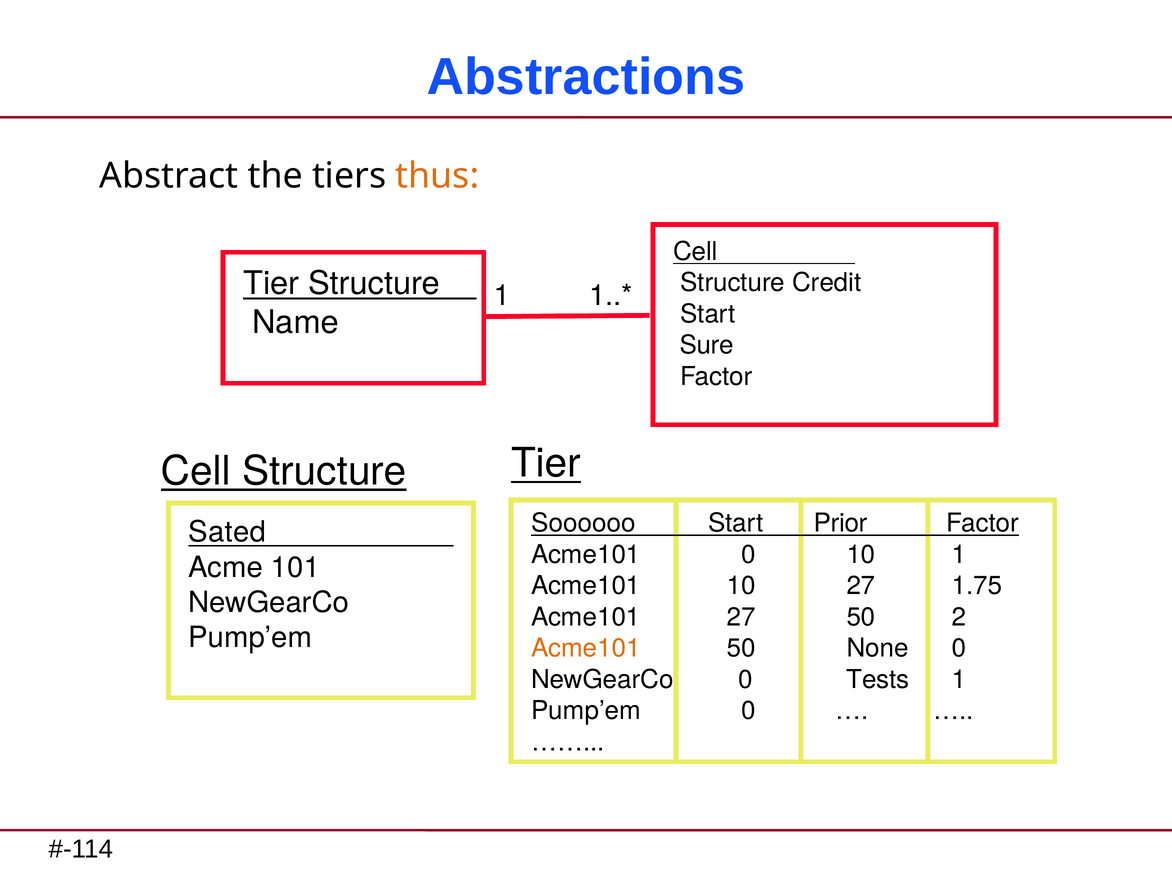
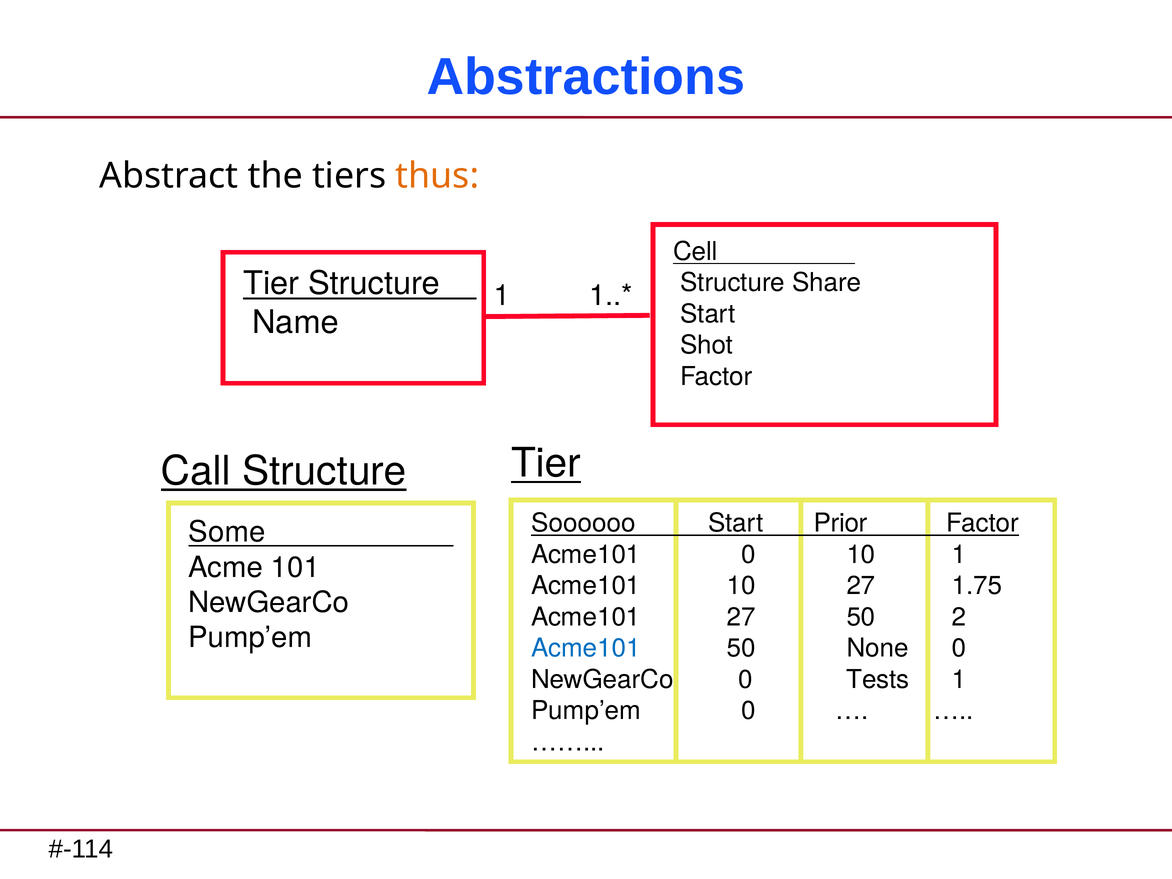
Credit: Credit -> Share
Sure: Sure -> Shot
Cell at (196, 471): Cell -> Call
Sated: Sated -> Some
Acme101 at (586, 648) colour: orange -> blue
